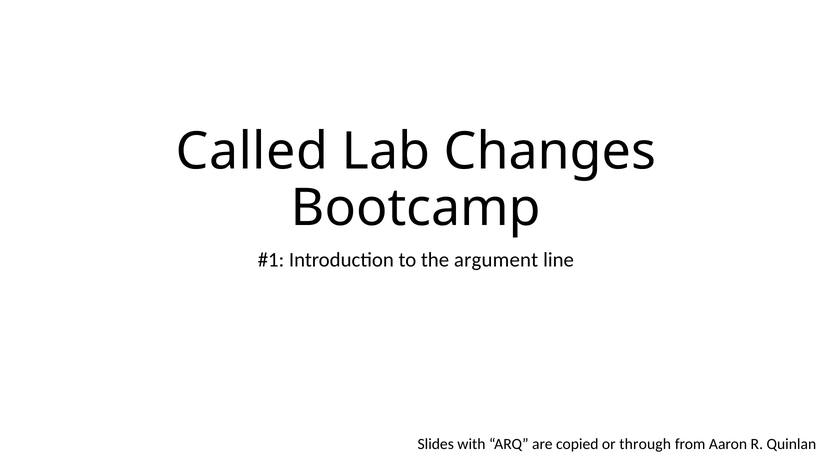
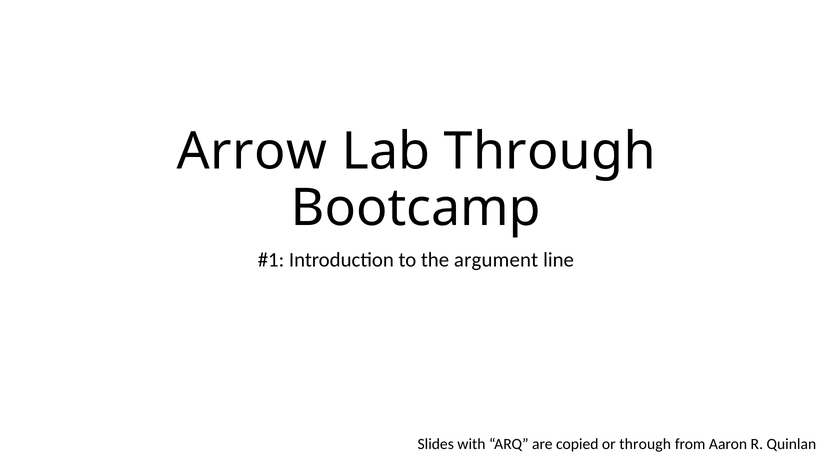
Called: Called -> Arrow
Lab Changes: Changes -> Through
